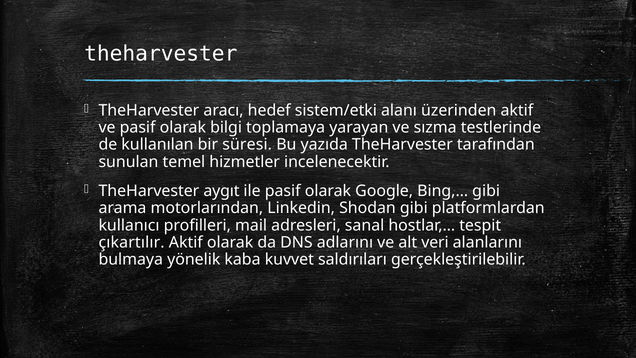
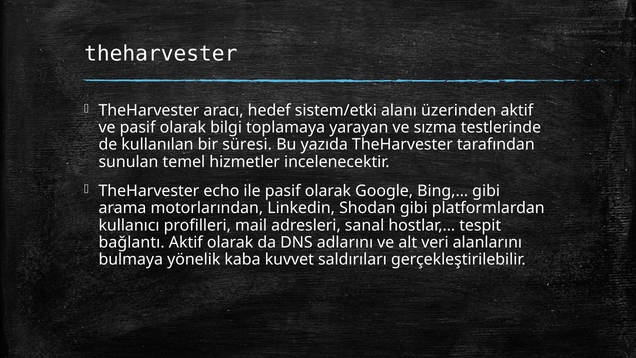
aygıt: aygıt -> echo
çıkartılır: çıkartılır -> bağlantı
